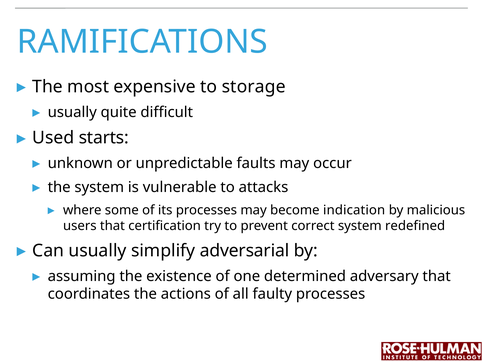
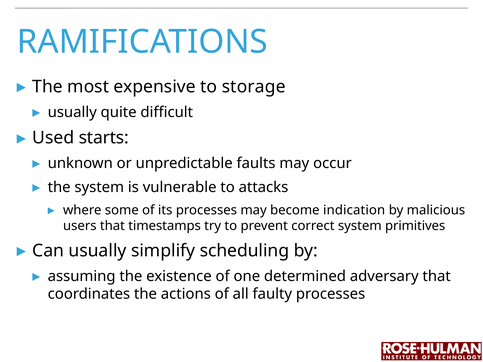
certification: certification -> timestamps
redefined: redefined -> primitives
adversarial: adversarial -> scheduling
